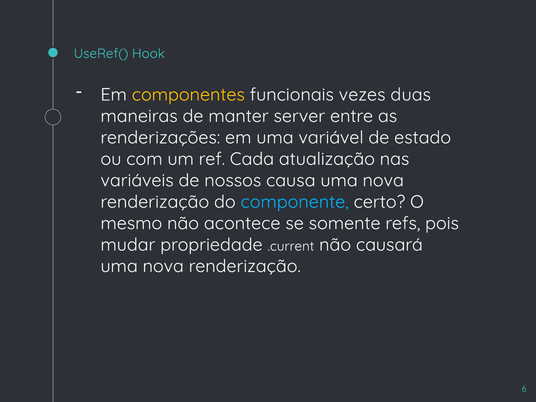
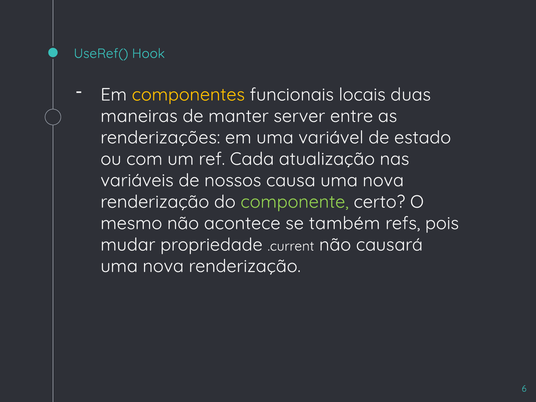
vezes: vezes -> locais
componente colour: light blue -> light green
somente: somente -> também
